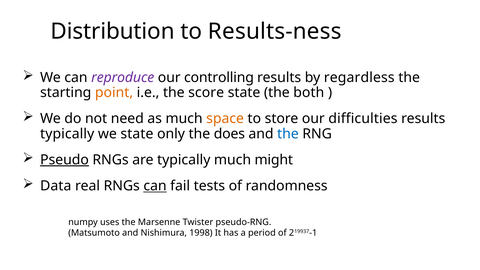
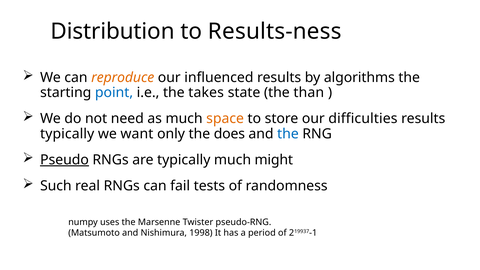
reproduce colour: purple -> orange
controlling: controlling -> influenced
regardless: regardless -> algorithms
point colour: orange -> blue
score: score -> takes
both: both -> than
we state: state -> want
Data: Data -> Such
can at (155, 186) underline: present -> none
